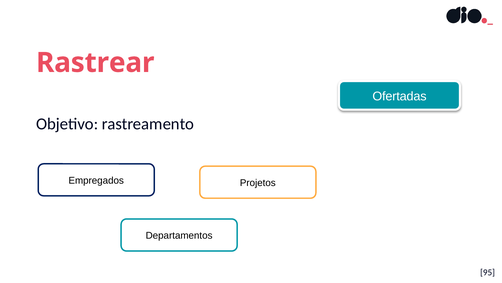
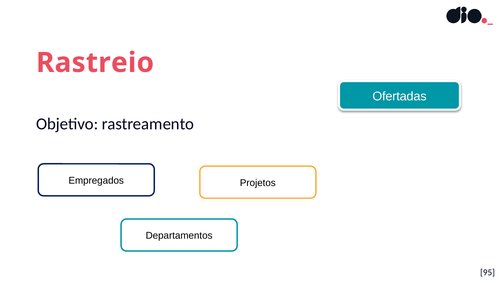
Rastrear: Rastrear -> Rastreio
